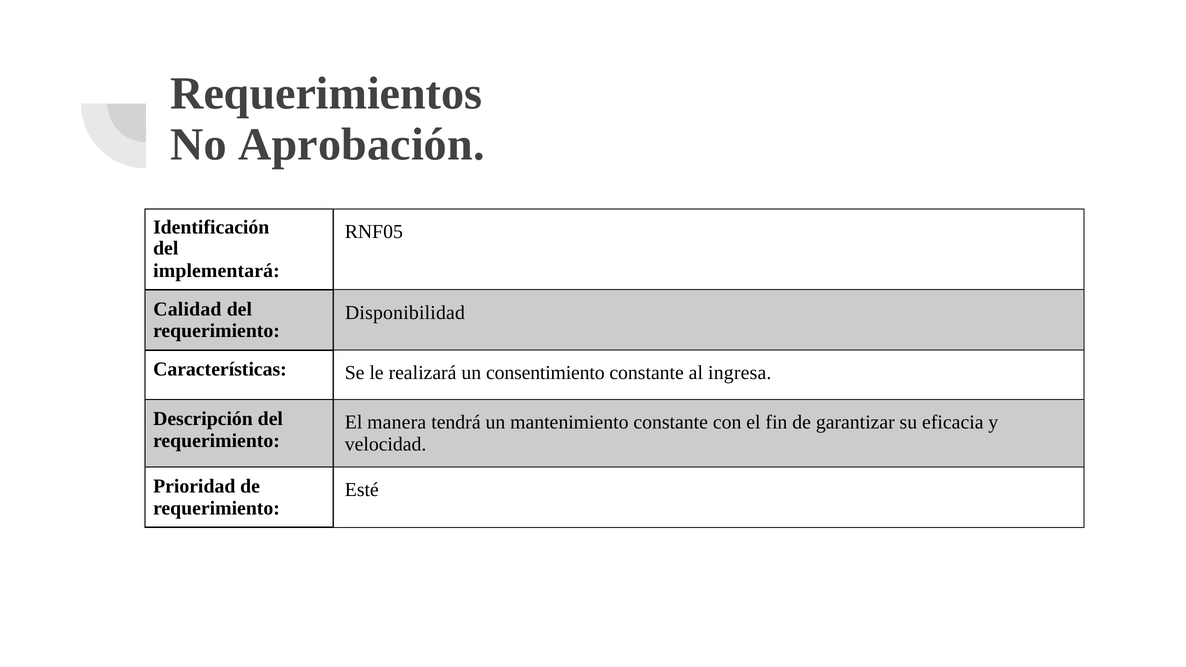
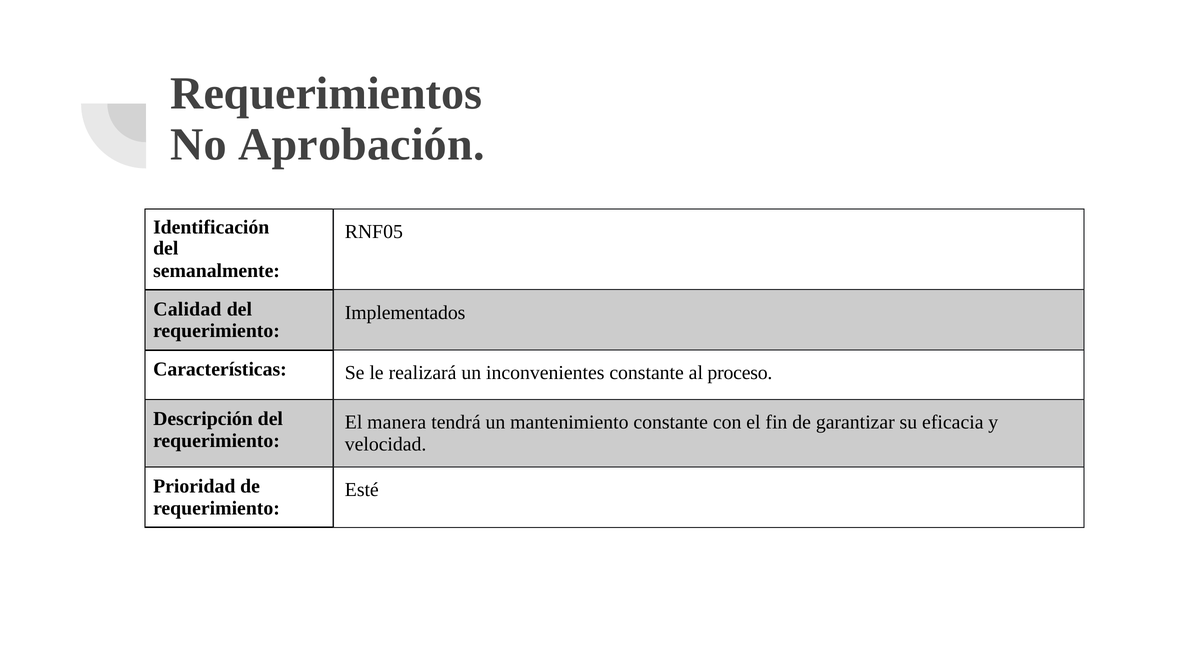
implementará: implementará -> semanalmente
Disponibilidad: Disponibilidad -> Implementados
consentimiento: consentimiento -> inconvenientes
ingresa: ingresa -> proceso
